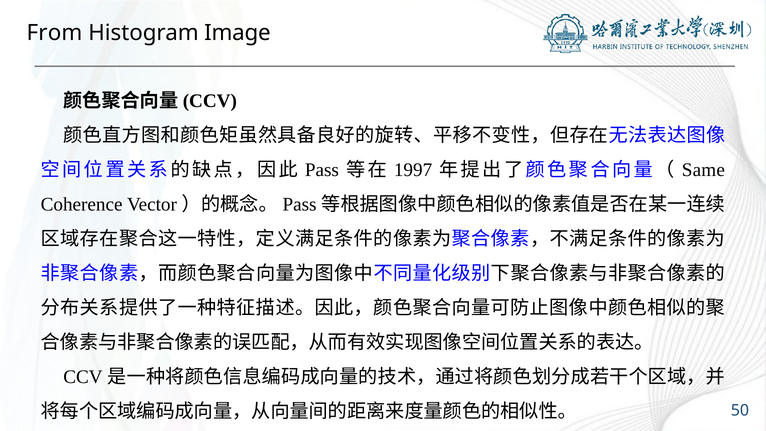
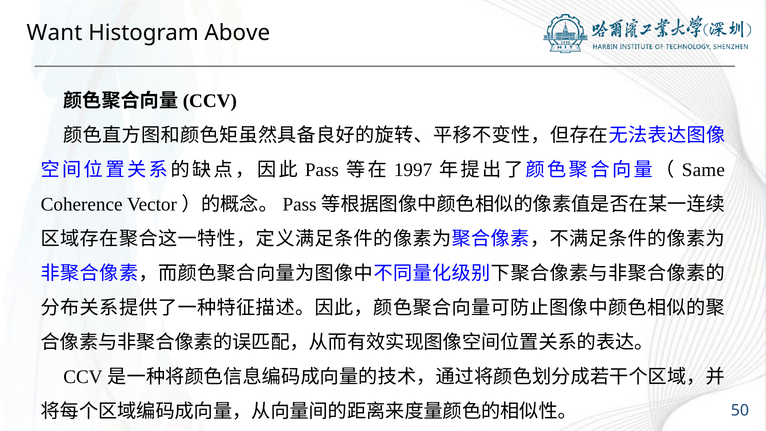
From: From -> Want
Image: Image -> Above
